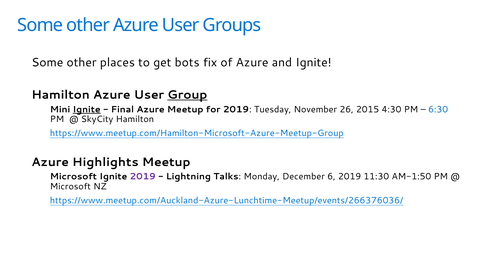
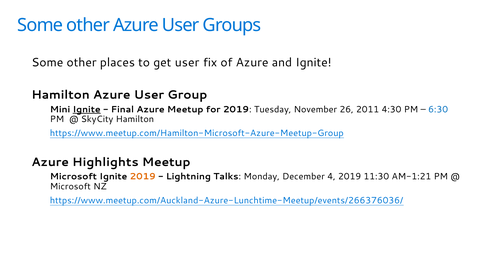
get bots: bots -> user
Group underline: present -> none
2015: 2015 -> 2011
2019 at (143, 177) colour: purple -> orange
6: 6 -> 4
AM-1:50: AM-1:50 -> AM-1:21
